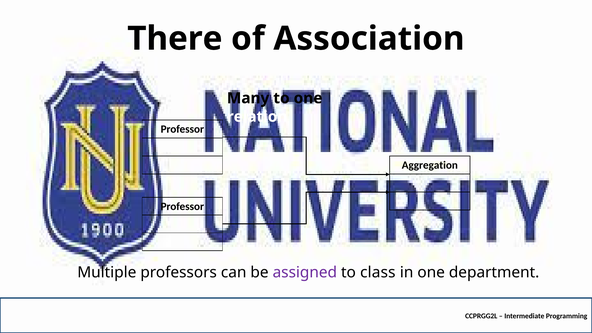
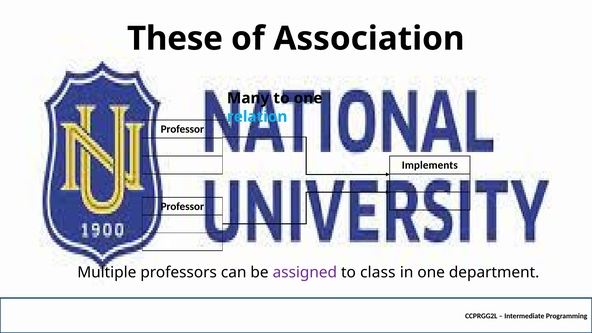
There: There -> These
relation colour: white -> light blue
Aggregation: Aggregation -> Implements
